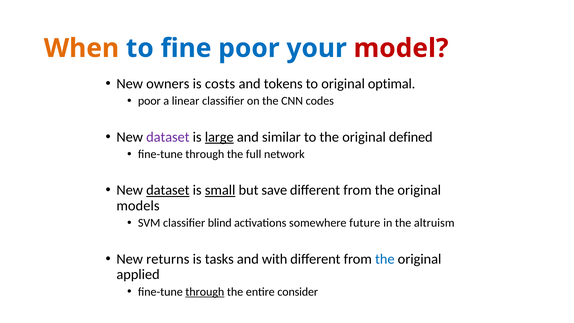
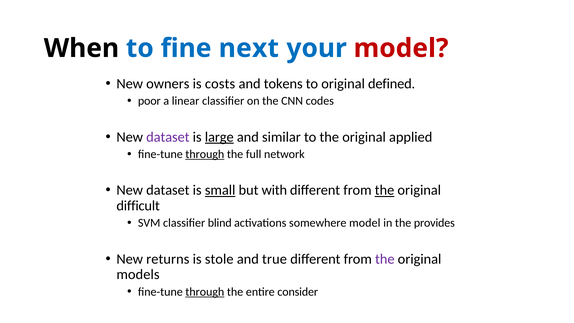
When colour: orange -> black
fine poor: poor -> next
optimal: optimal -> defined
defined: defined -> applied
through at (205, 154) underline: none -> present
dataset at (168, 190) underline: present -> none
save: save -> with
the at (385, 190) underline: none -> present
models: models -> difficult
somewhere future: future -> model
altruism: altruism -> provides
tasks: tasks -> stole
with: with -> true
the at (385, 259) colour: blue -> purple
applied: applied -> models
